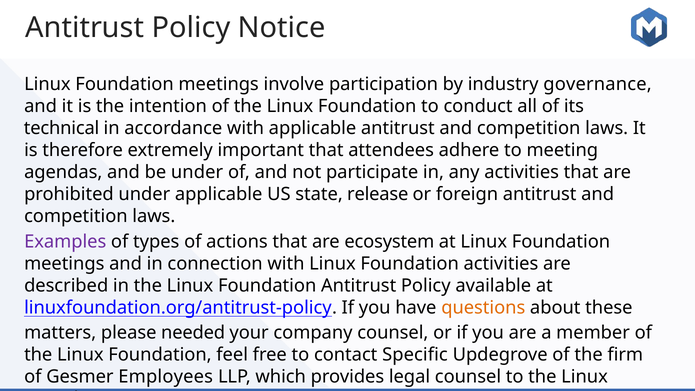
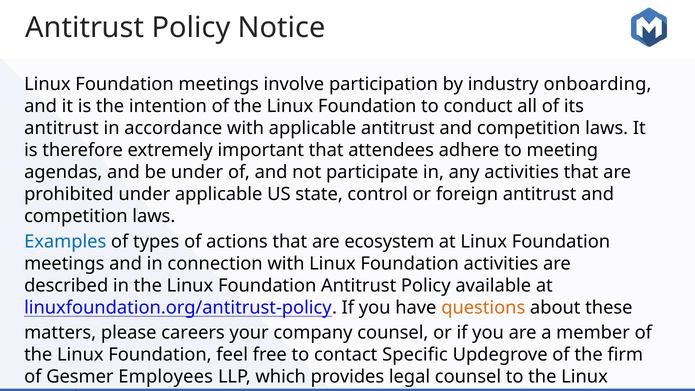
governance: governance -> onboarding
technical at (62, 128): technical -> antitrust
release: release -> control
Examples colour: purple -> blue
needed: needed -> careers
